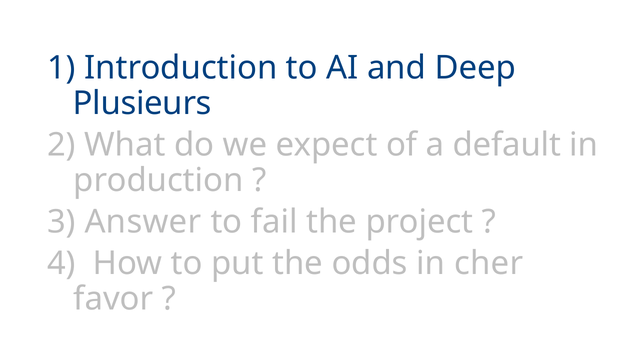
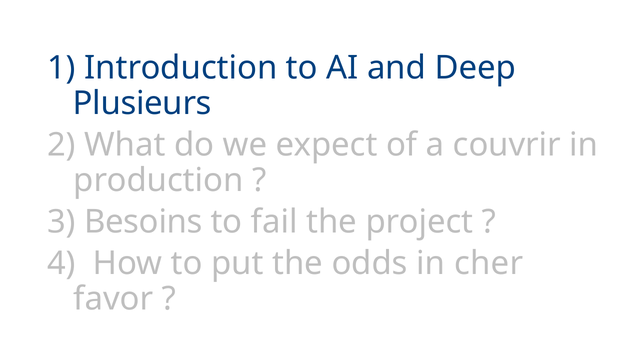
default: default -> couvrir
Answer: Answer -> Besoins
